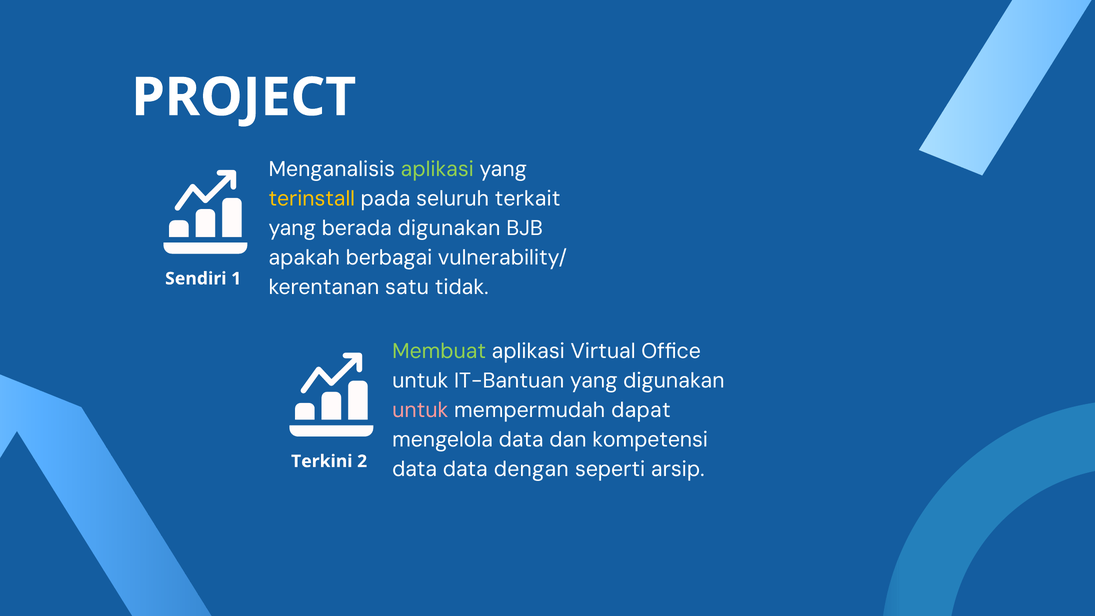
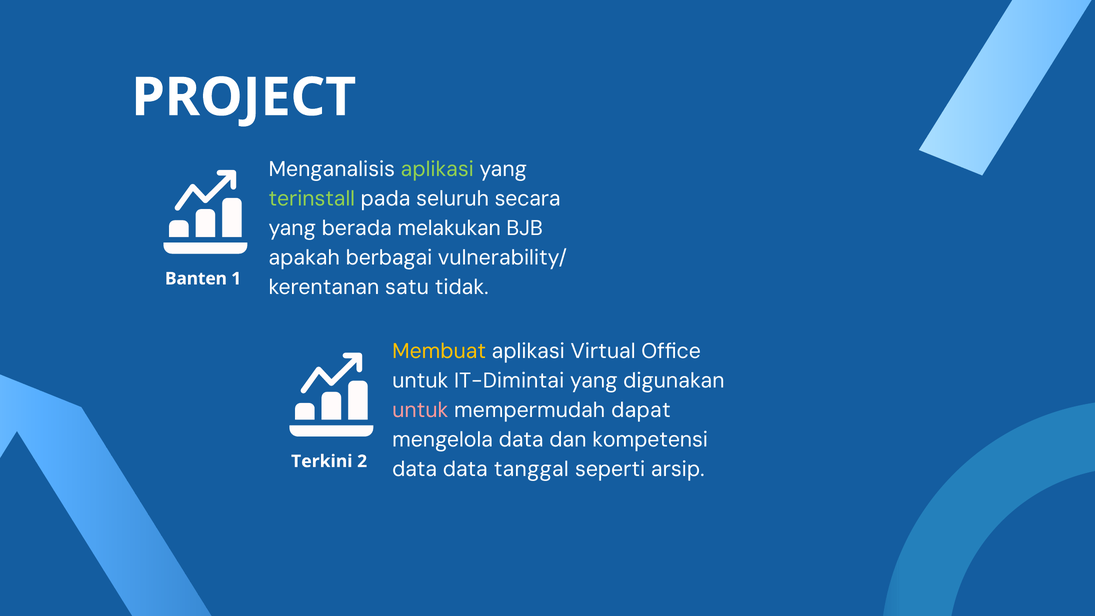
terinstall colour: yellow -> light green
terkait: terkait -> secara
berada digunakan: digunakan -> melakukan
Sendiri: Sendiri -> Banten
Membuat colour: light green -> yellow
IT-Bantuan: IT-Bantuan -> IT-Dimintai
dengan: dengan -> tanggal
